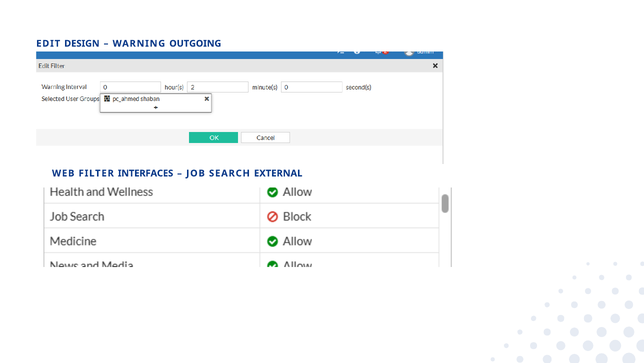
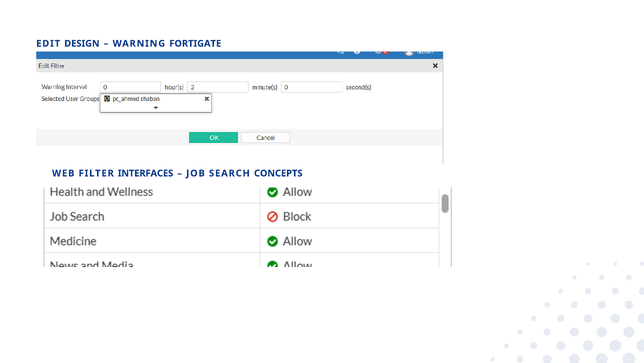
OUTGOING: OUTGOING -> FORTIGATE
EXTERNAL: EXTERNAL -> CONCEPTS
